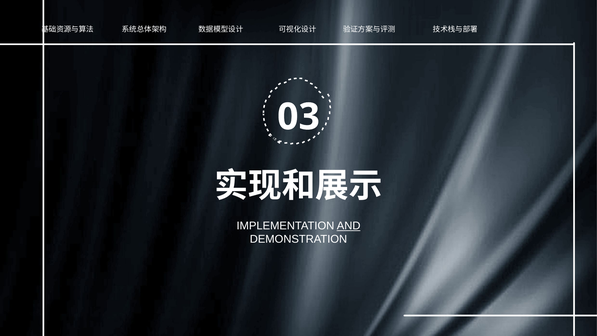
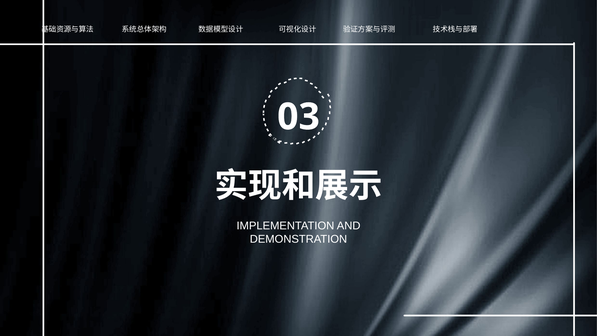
AND underline: present -> none
